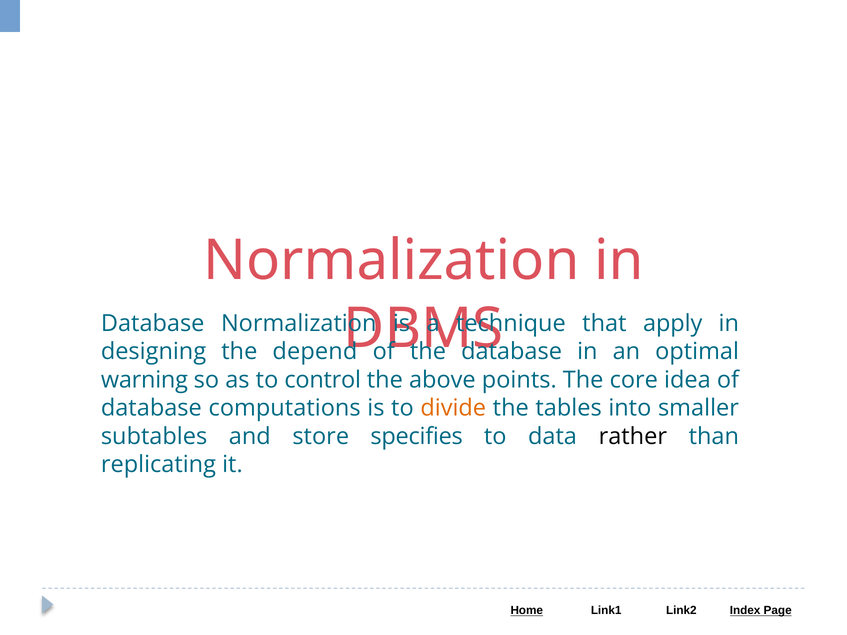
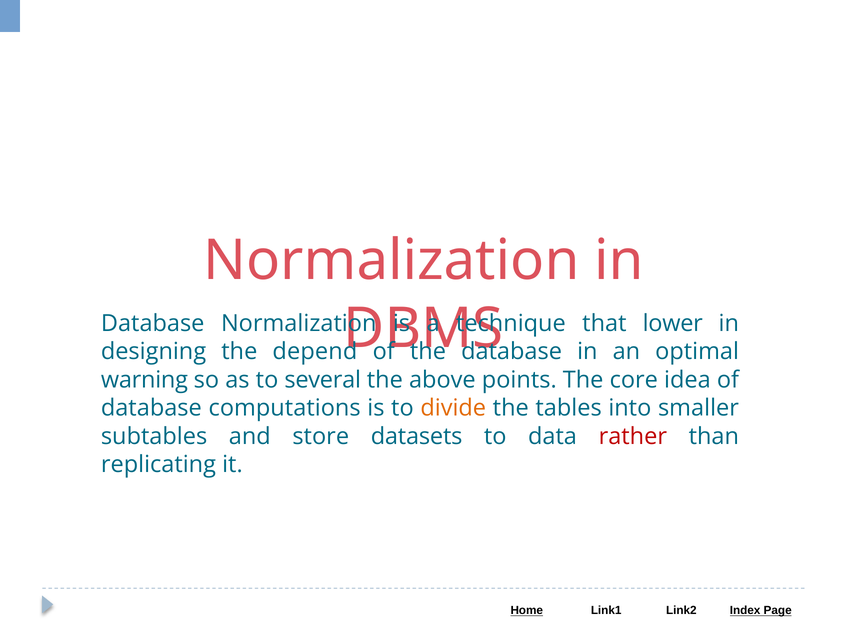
apply: apply -> lower
control: control -> several
specifies: specifies -> datasets
rather colour: black -> red
